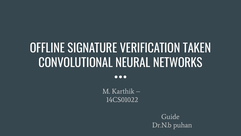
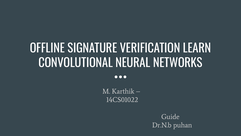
TAKEN: TAKEN -> LEARN
